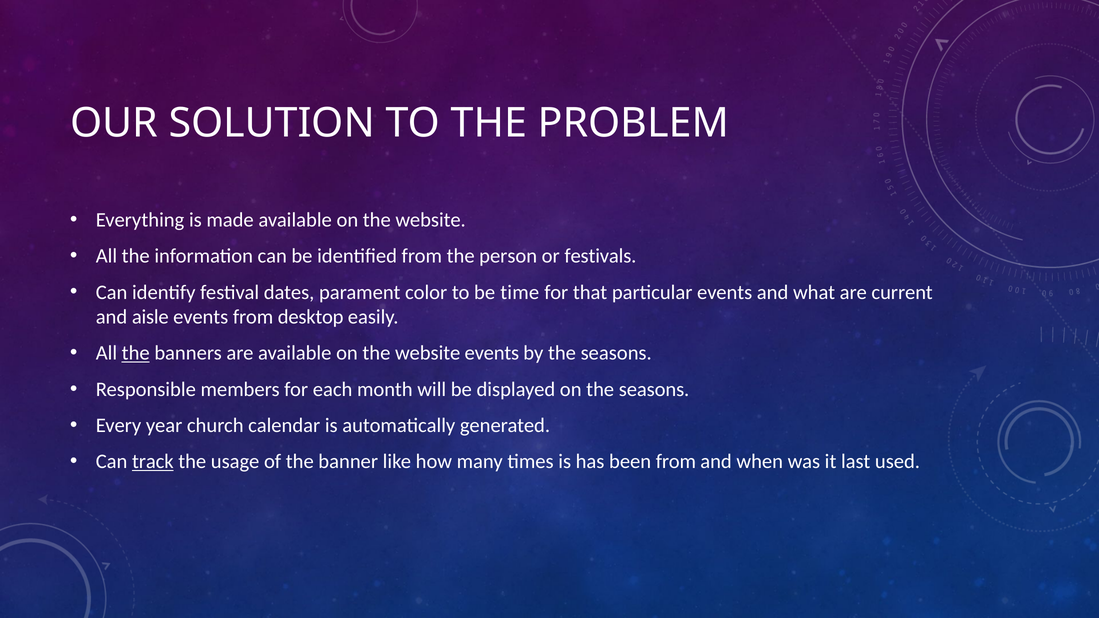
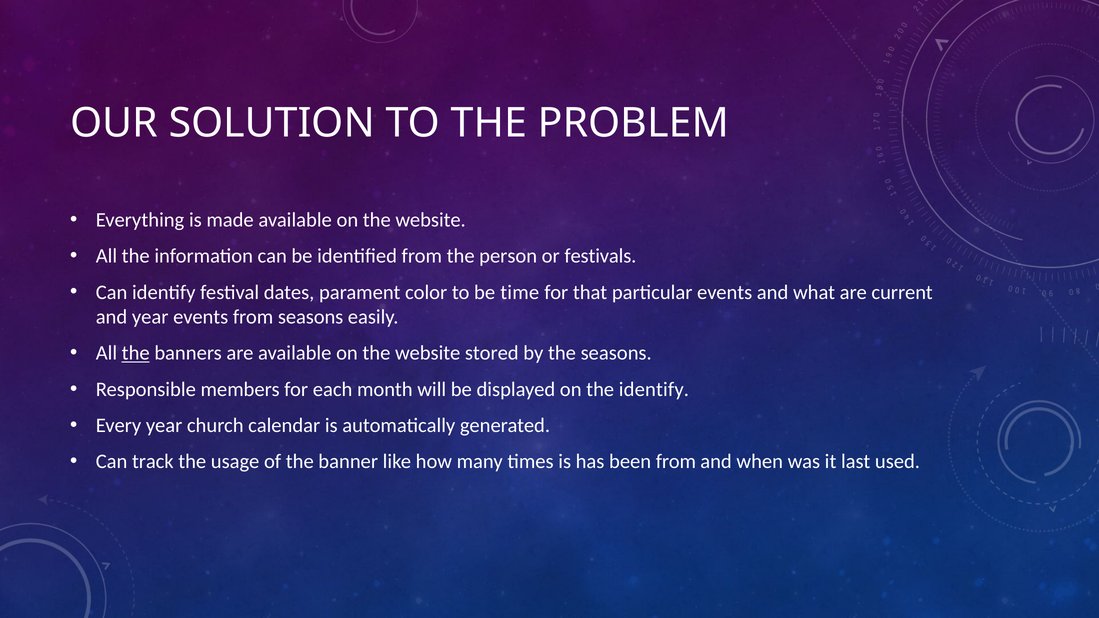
and aisle: aisle -> year
from desktop: desktop -> seasons
website events: events -> stored
on the seasons: seasons -> identify
track underline: present -> none
